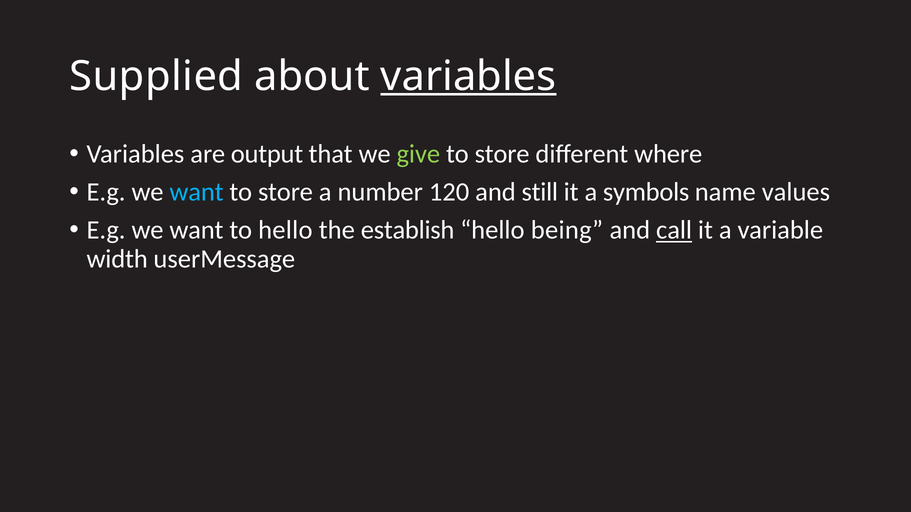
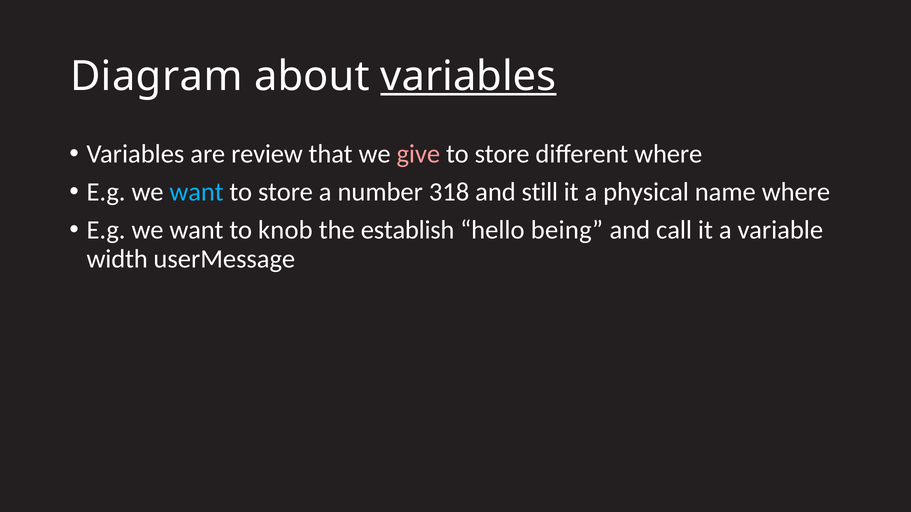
Supplied: Supplied -> Diagram
output: output -> review
give colour: light green -> pink
120: 120 -> 318
symbols: symbols -> physical
name values: values -> where
to hello: hello -> knob
call underline: present -> none
